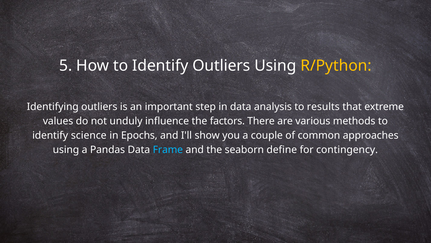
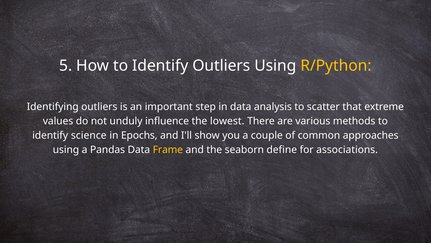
results: results -> scatter
factors: factors -> lowest
Frame colour: light blue -> yellow
contingency: contingency -> associations
